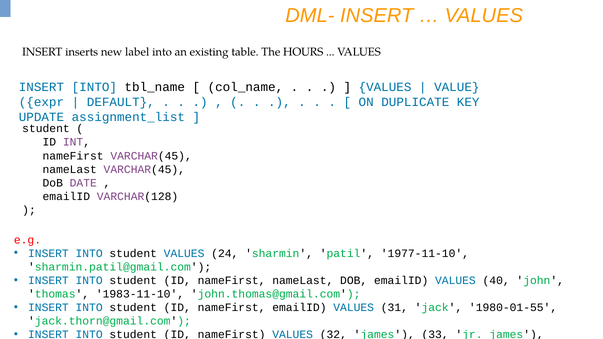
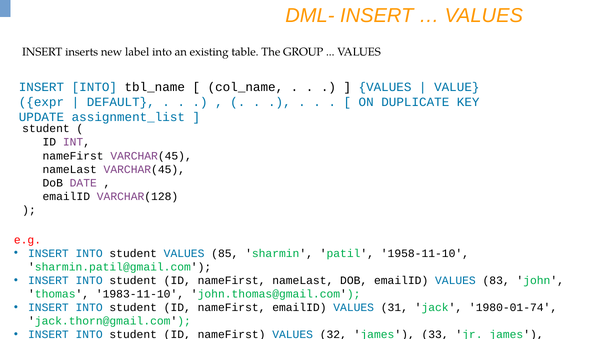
HOURS: HOURS -> GROUP
24: 24 -> 85
1977-11-10: 1977-11-10 -> 1958-11-10
40: 40 -> 83
1980-01-55: 1980-01-55 -> 1980-01-74
